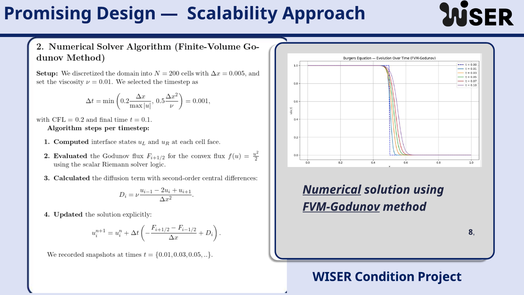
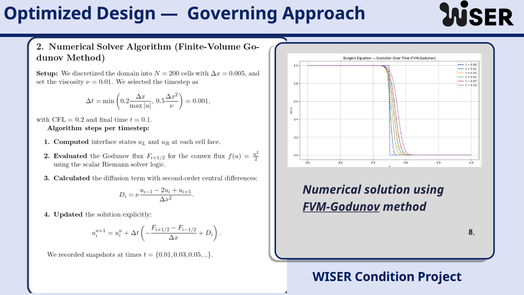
Promising: Promising -> Optimized
Scalability: Scalability -> Governing
Numerical underline: present -> none
